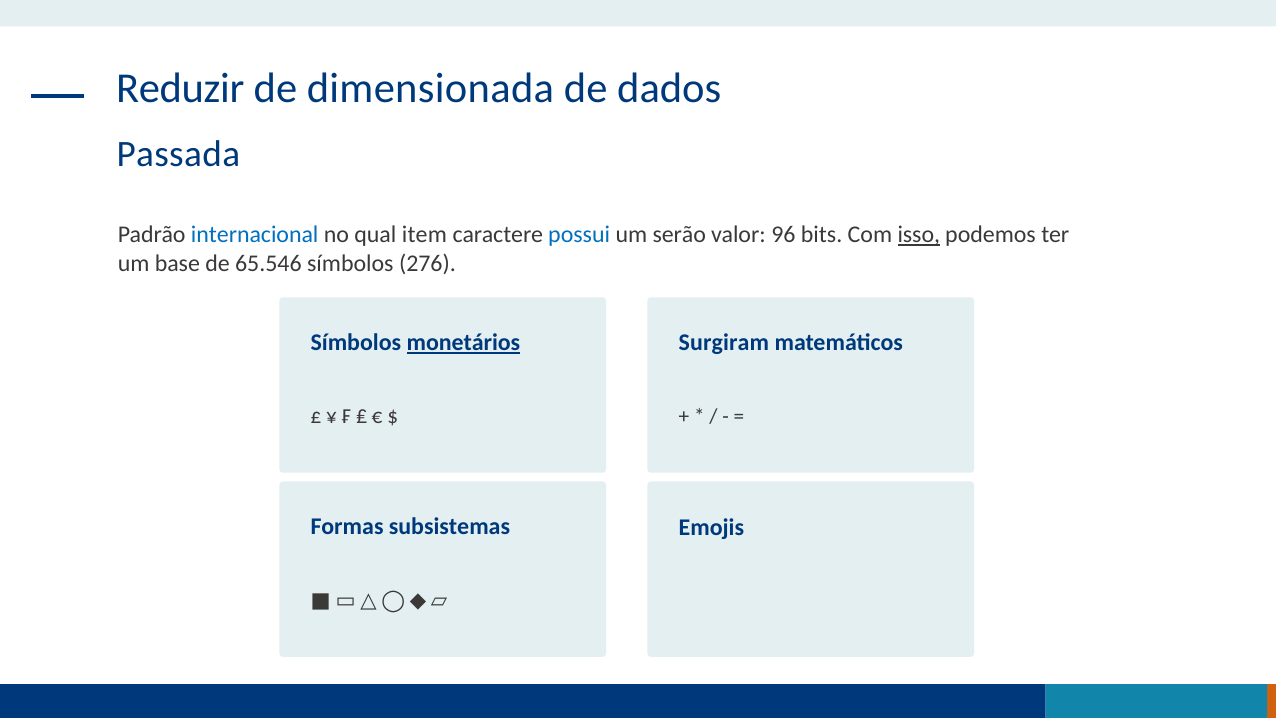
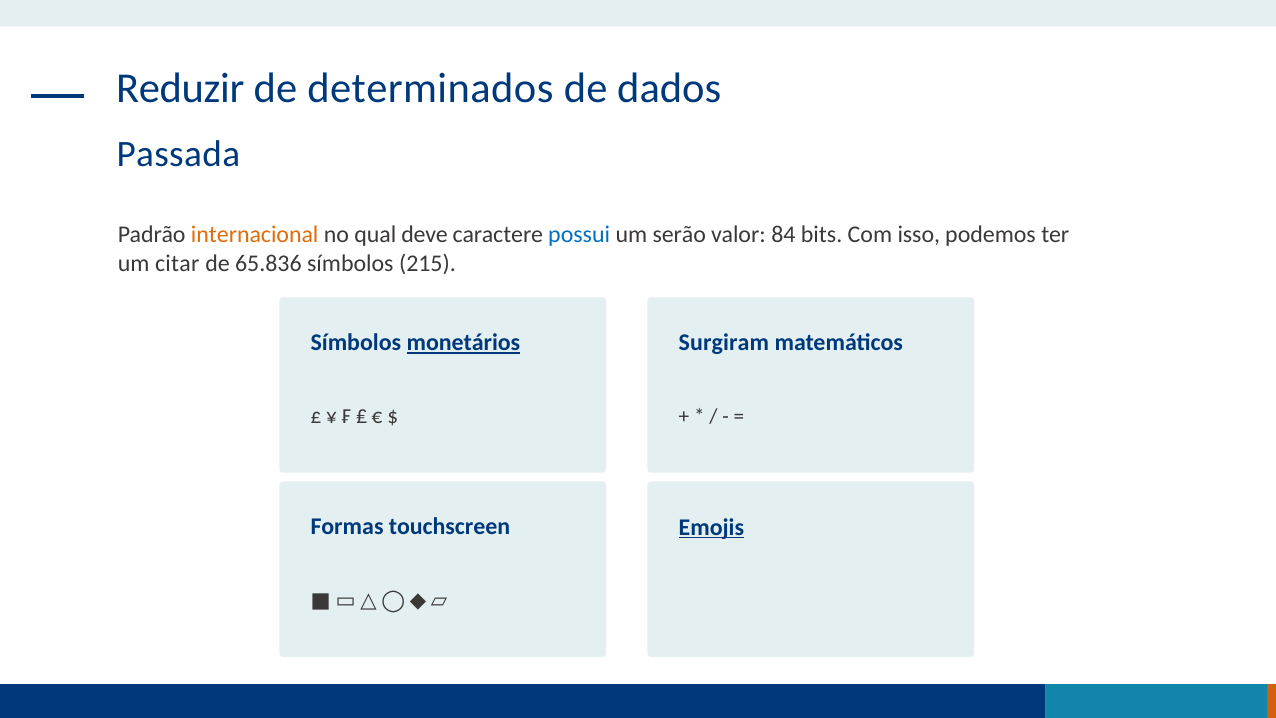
dimensionada: dimensionada -> determinados
internacional colour: blue -> orange
item: item -> deve
96: 96 -> 84
isso underline: present -> none
base: base -> citar
65.546: 65.546 -> 65.836
276: 276 -> 215
subsistemas: subsistemas -> touchscreen
Emojis underline: none -> present
